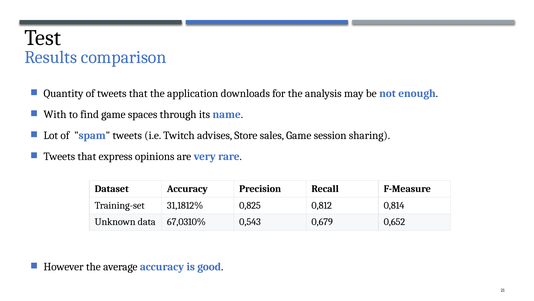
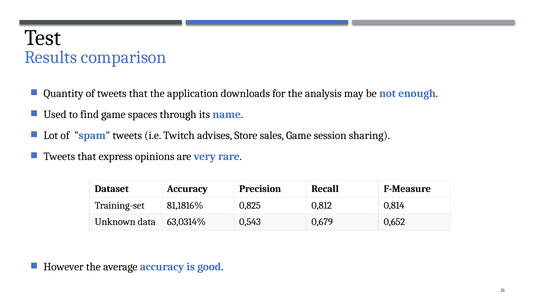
With: With -> Used
31,1812%: 31,1812% -> 81,1816%
67,0310%: 67,0310% -> 63,0314%
